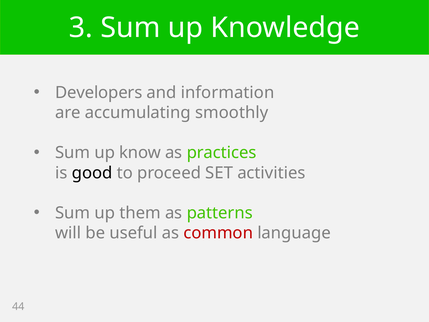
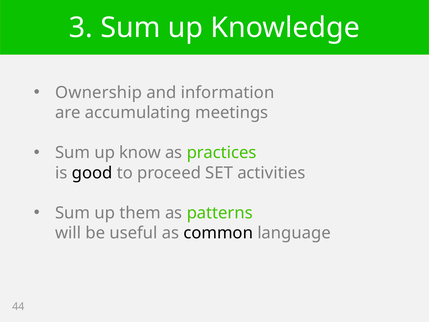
Developers: Developers -> Ownership
smoothly: smoothly -> meetings
common colour: red -> black
